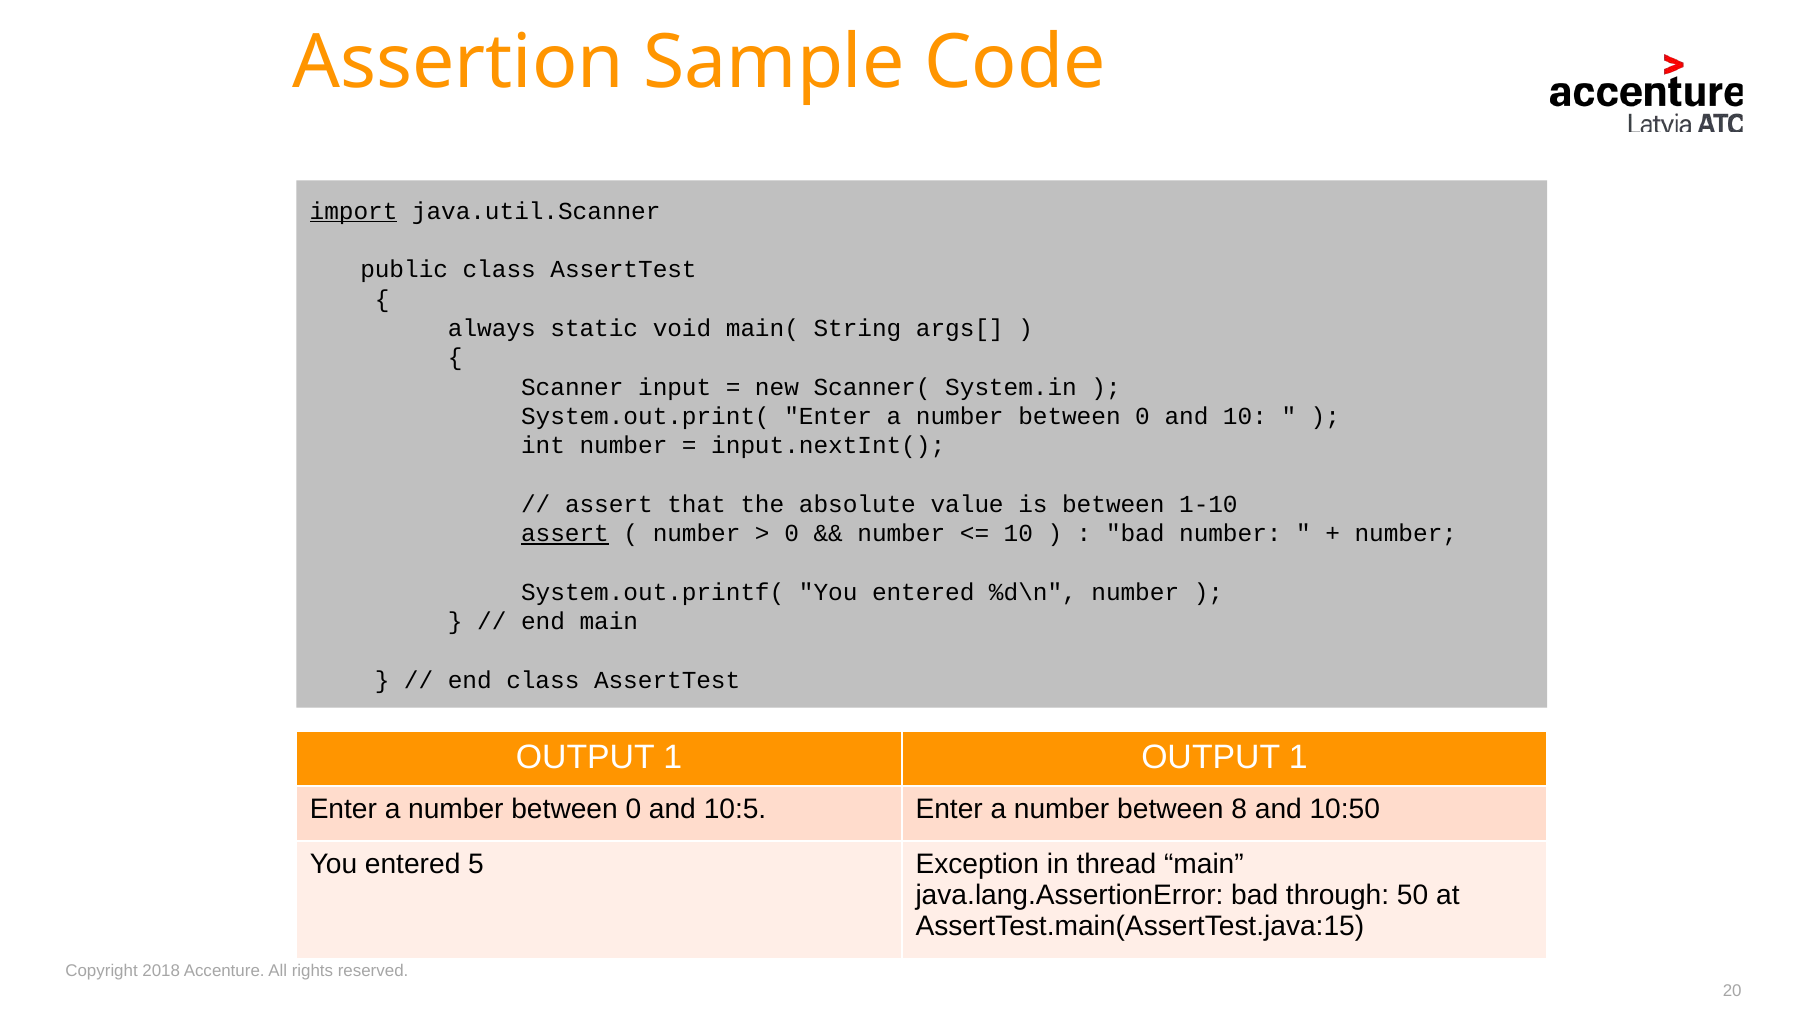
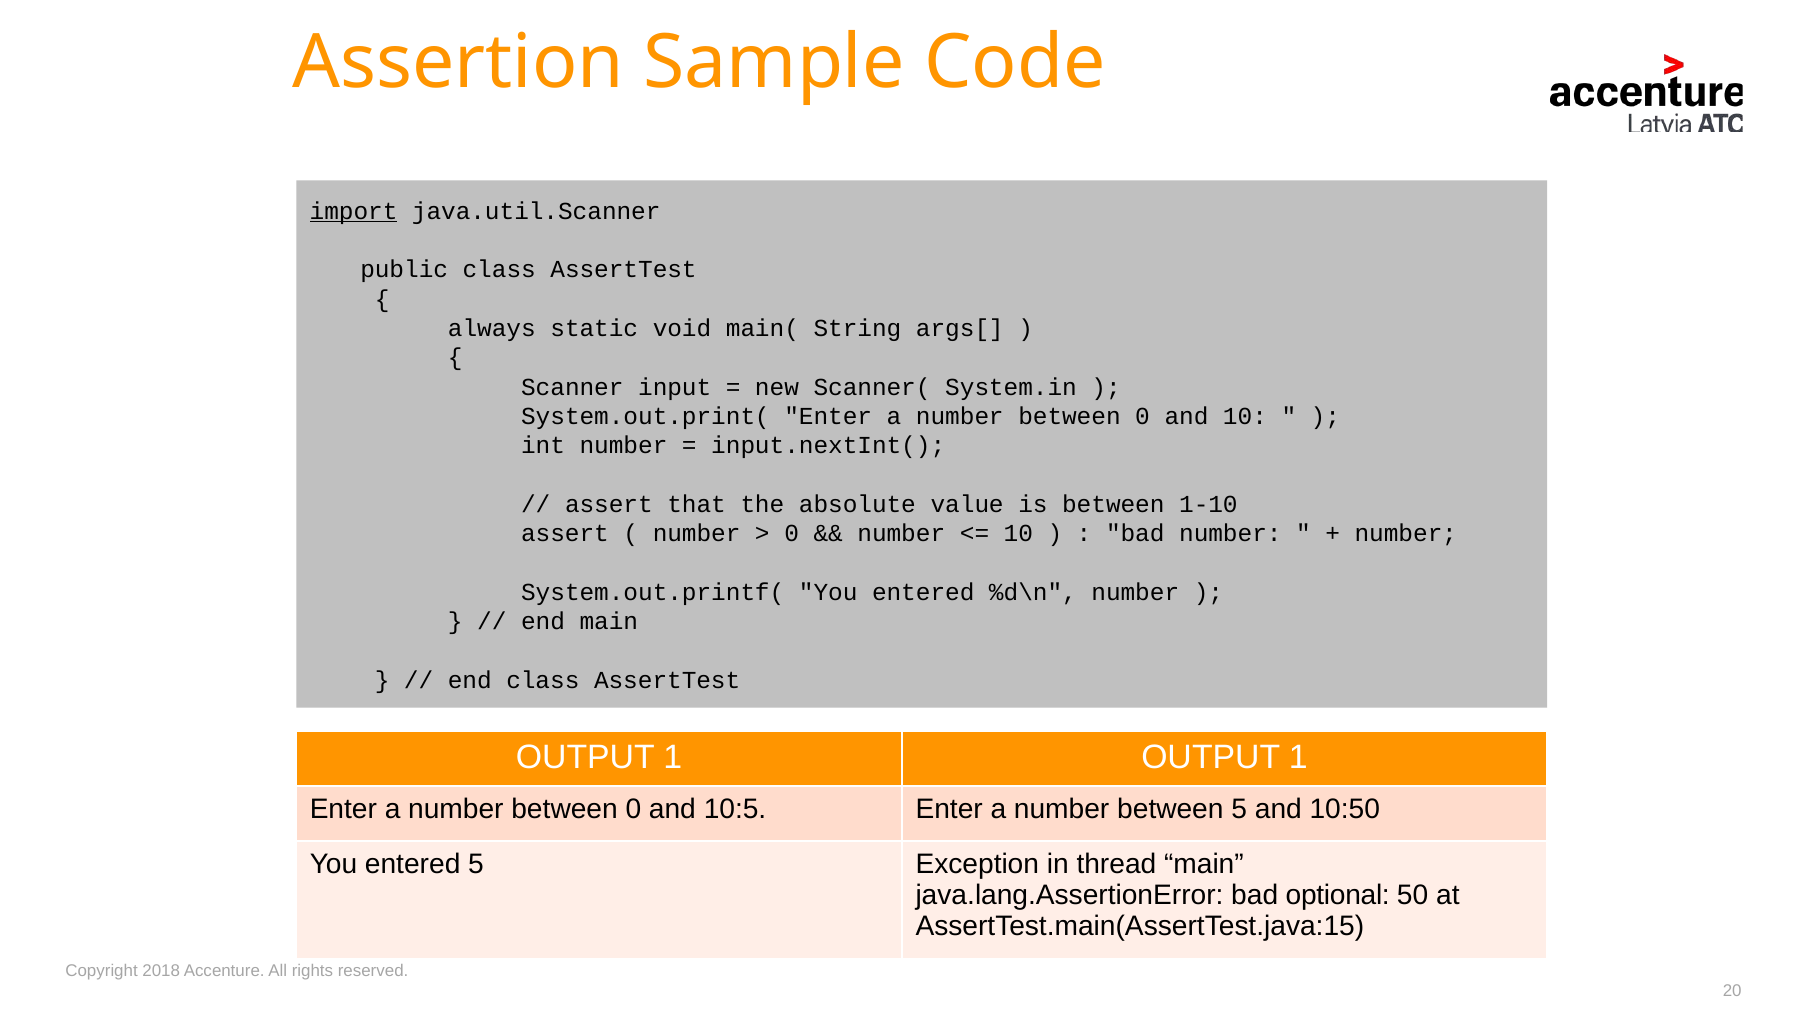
assert at (565, 534) underline: present -> none
between 8: 8 -> 5
through: through -> optional
